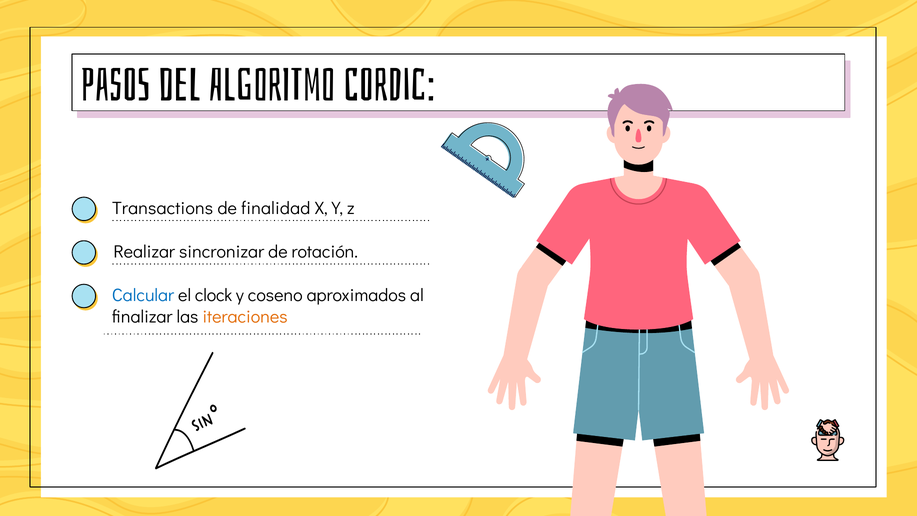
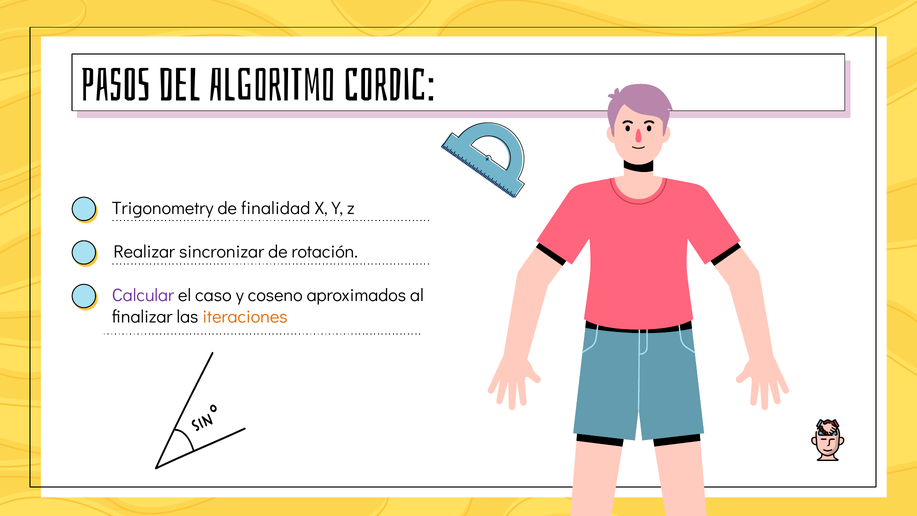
Transactions: Transactions -> Trigonometry
Calcular colour: blue -> purple
clock: clock -> caso
